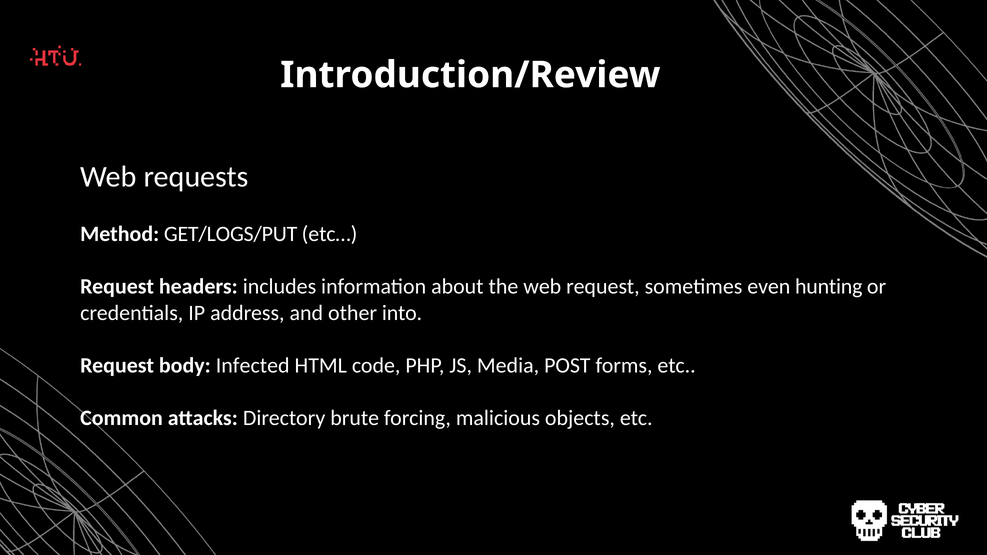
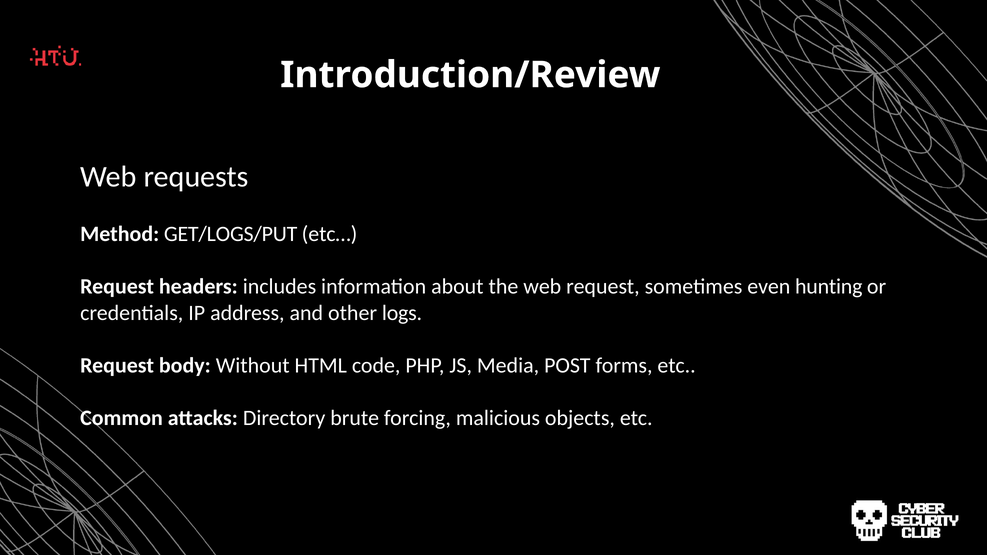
into: into -> logs
Infected: Infected -> Without
